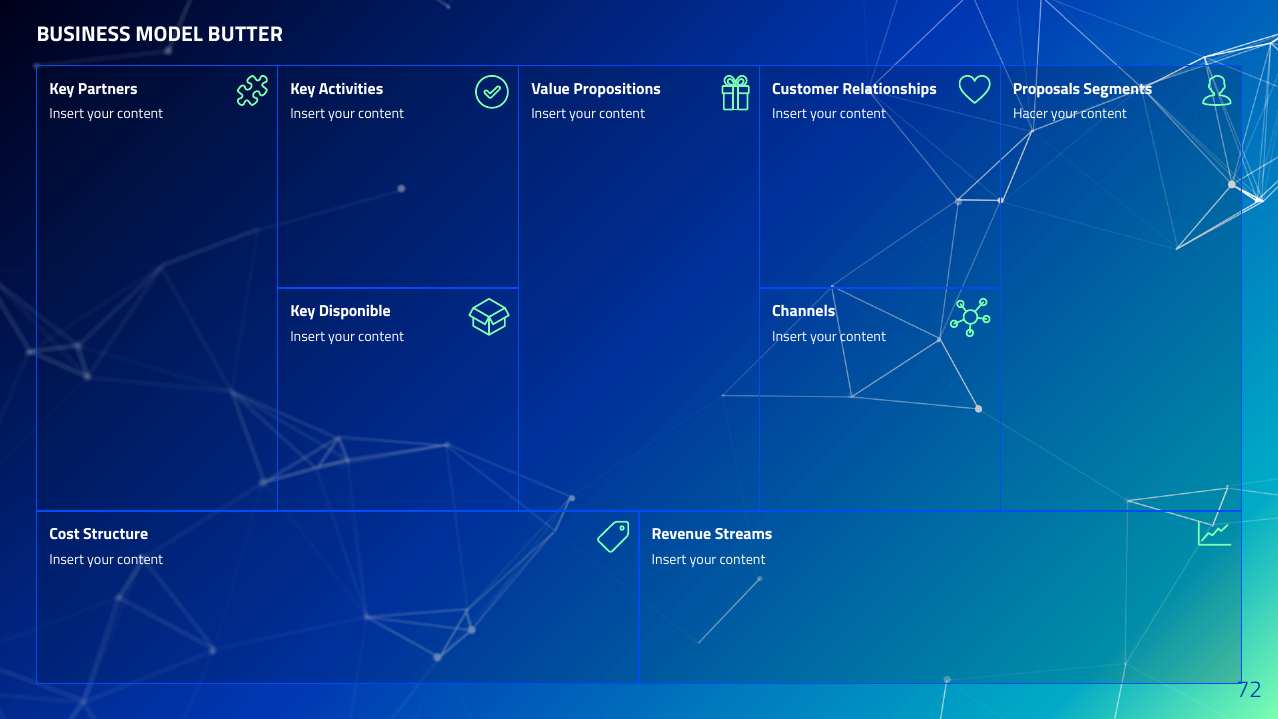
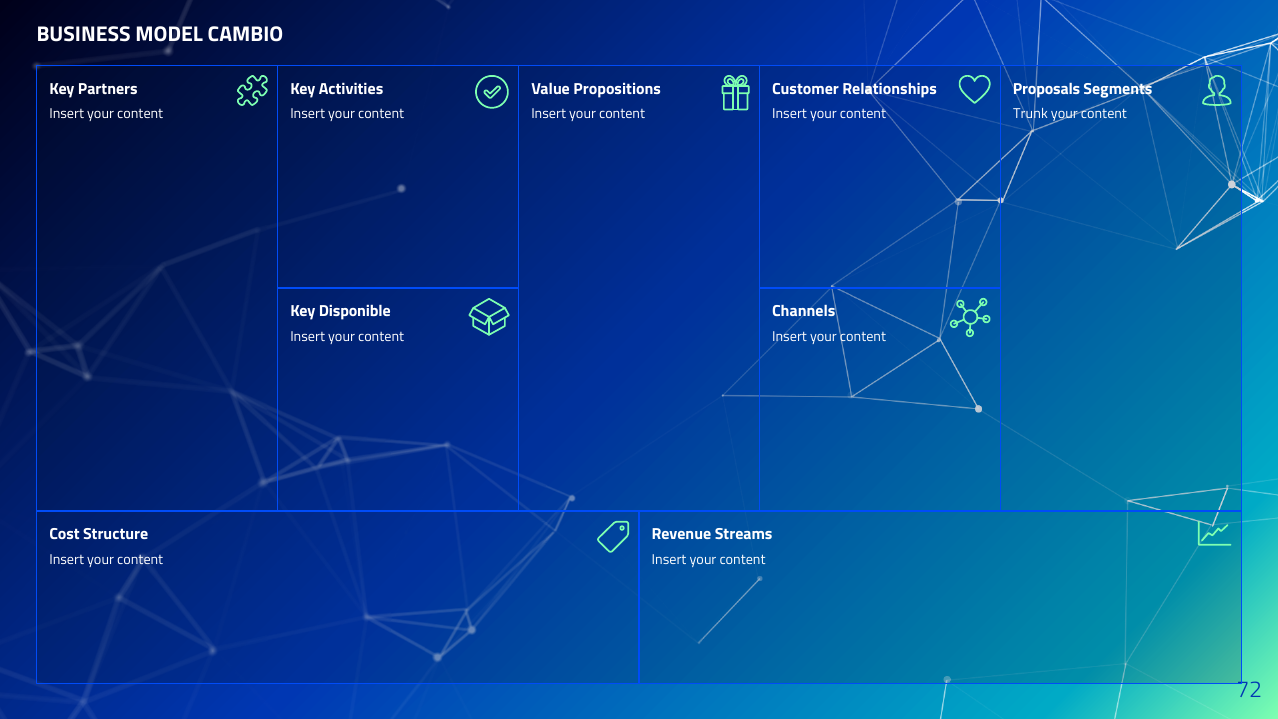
BUTTER: BUTTER -> CAMBIO
Hacer: Hacer -> Trunk
